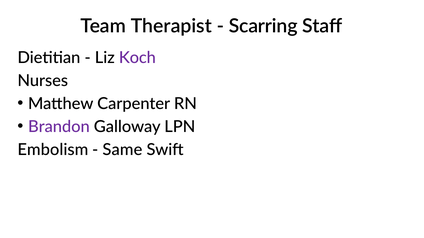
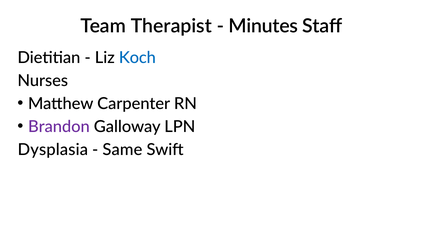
Scarring: Scarring -> Minutes
Koch colour: purple -> blue
Embolism: Embolism -> Dysplasia
